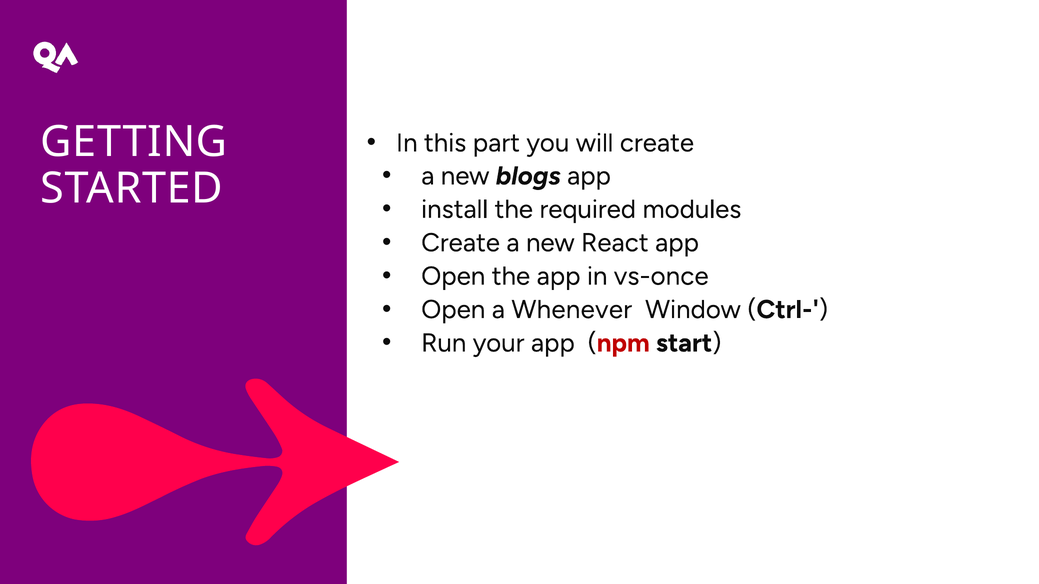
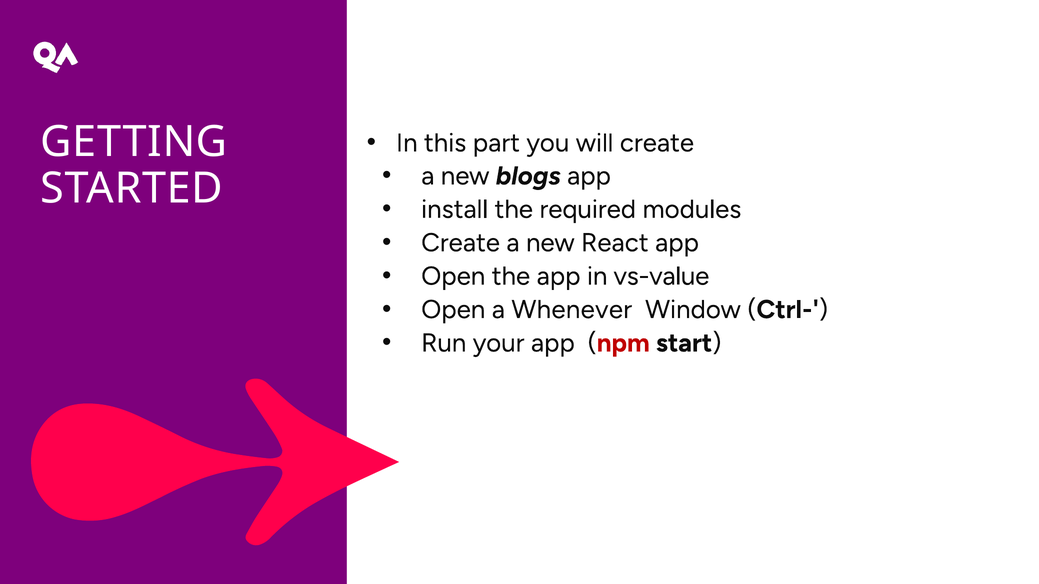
vs-once: vs-once -> vs-value
